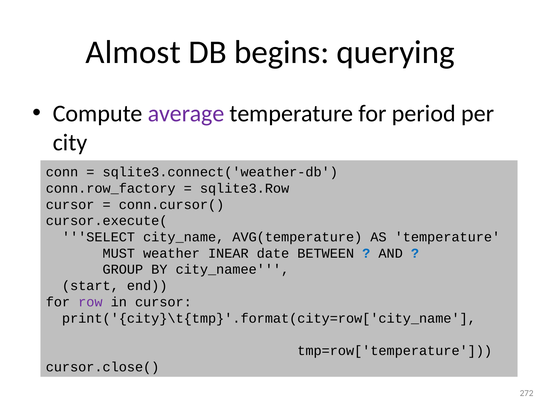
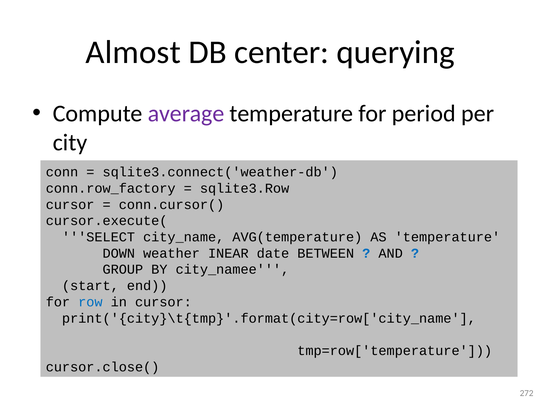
begins: begins -> center
MUST: MUST -> DOWN
row colour: purple -> blue
